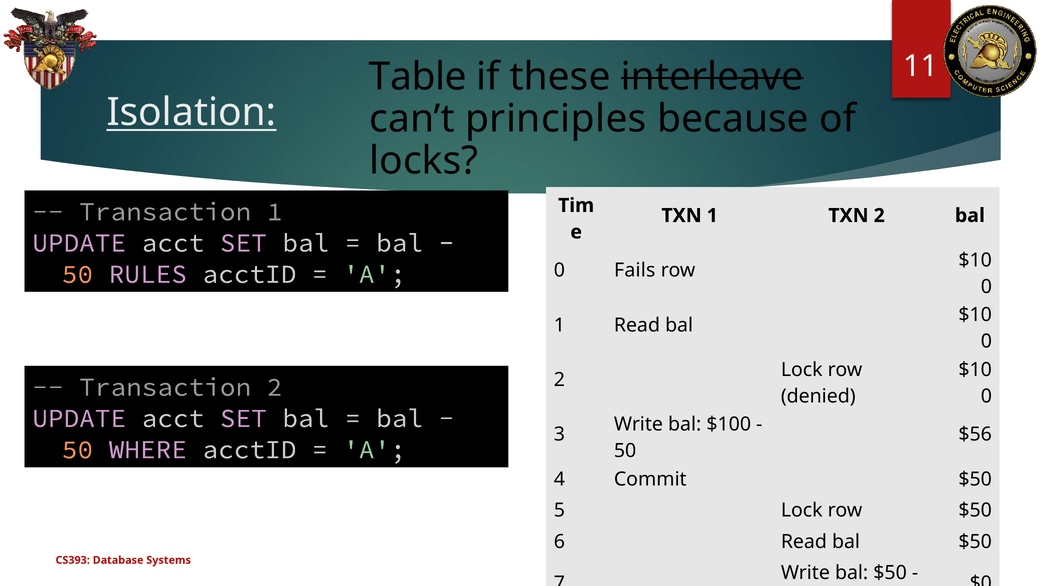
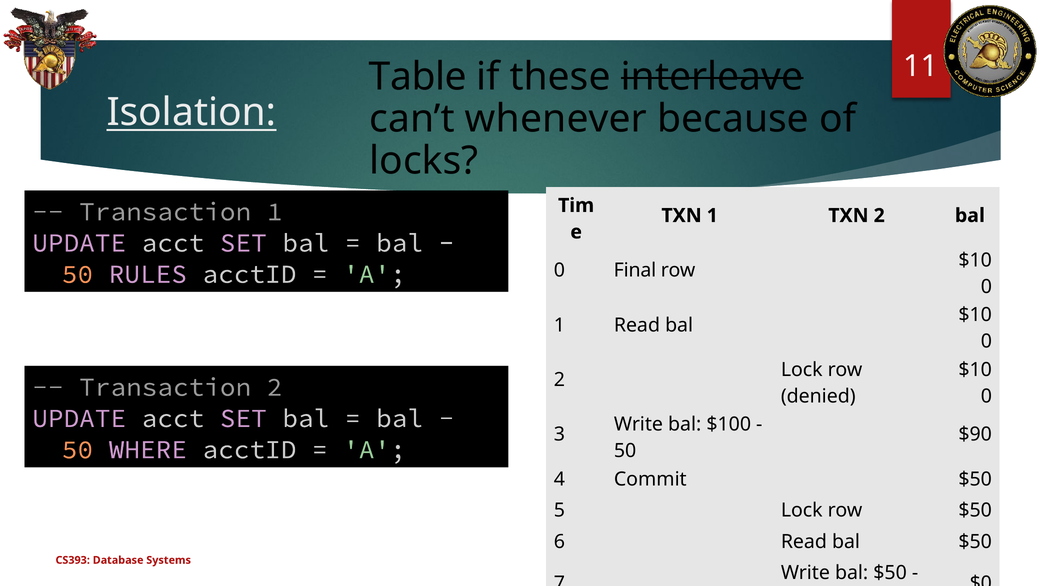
principles: principles -> whenever
Fails: Fails -> Final
$56: $56 -> $90
